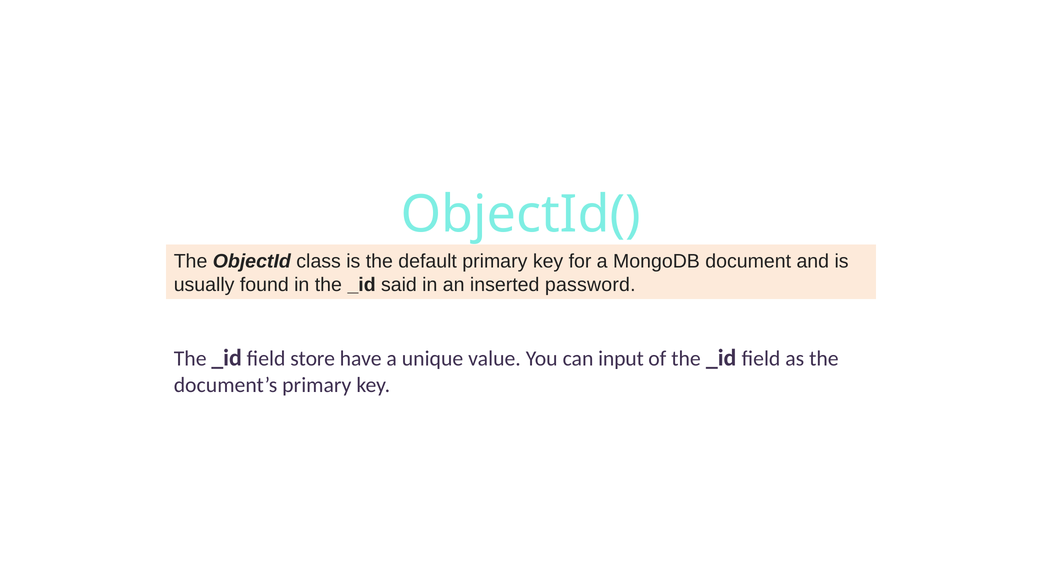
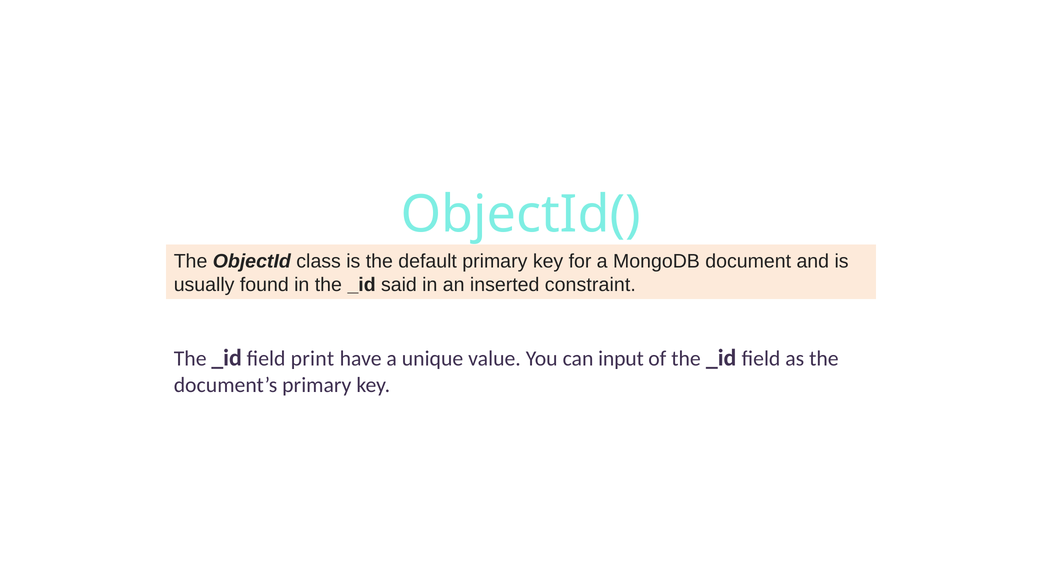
password: password -> constraint
store: store -> print
